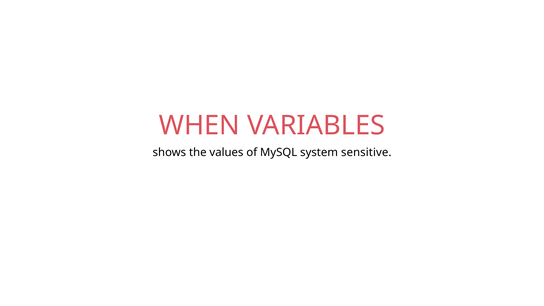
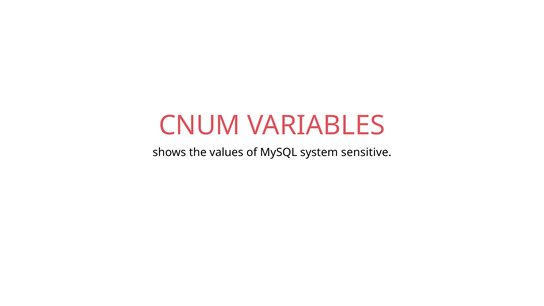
WHEN: WHEN -> CNUM
